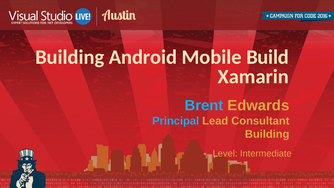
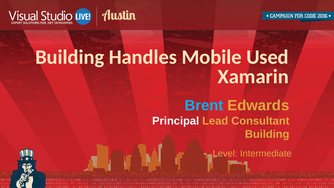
Android: Android -> Handles
Build: Build -> Used
Principal colour: light blue -> white
